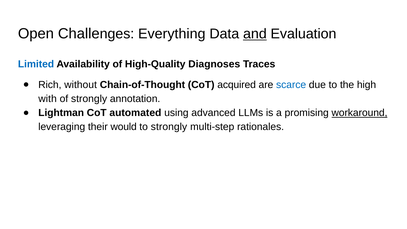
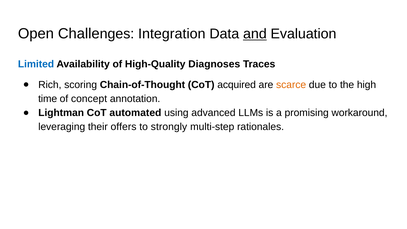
Everything: Everything -> Integration
without: without -> scoring
scarce colour: blue -> orange
with: with -> time
of strongly: strongly -> concept
workaround underline: present -> none
would: would -> offers
